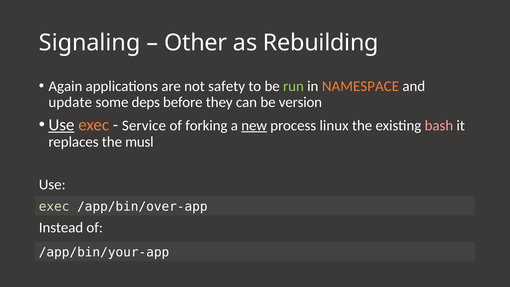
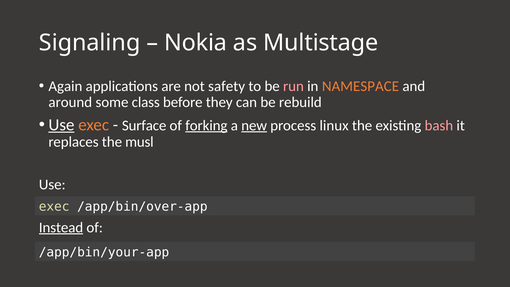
Other: Other -> Nokia
Rebuilding: Rebuilding -> Multistage
run colour: light green -> pink
update: update -> around
deps: deps -> class
version: version -> rebuild
Service: Service -> Surface
forking underline: none -> present
Instead underline: none -> present
